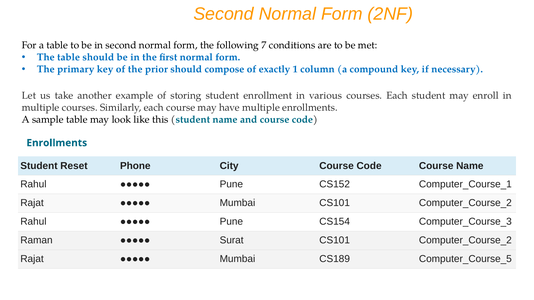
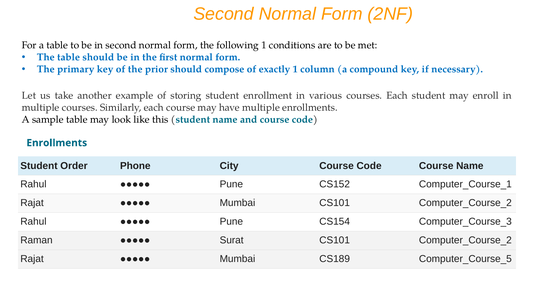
following 7: 7 -> 1
Reset: Reset -> Order
